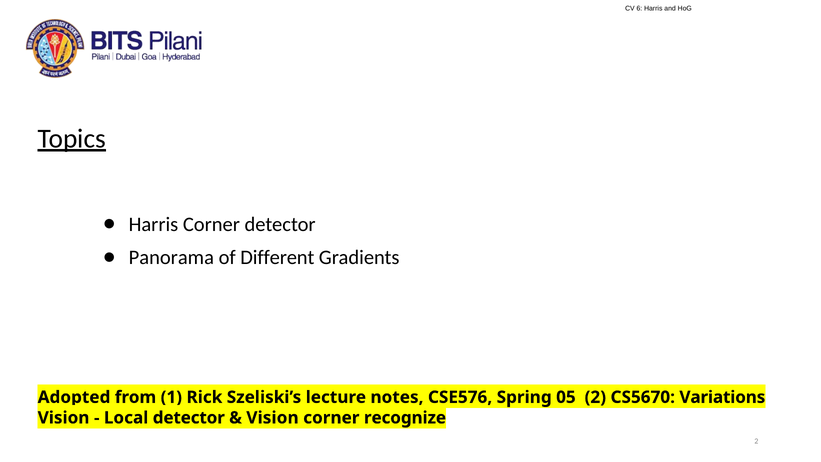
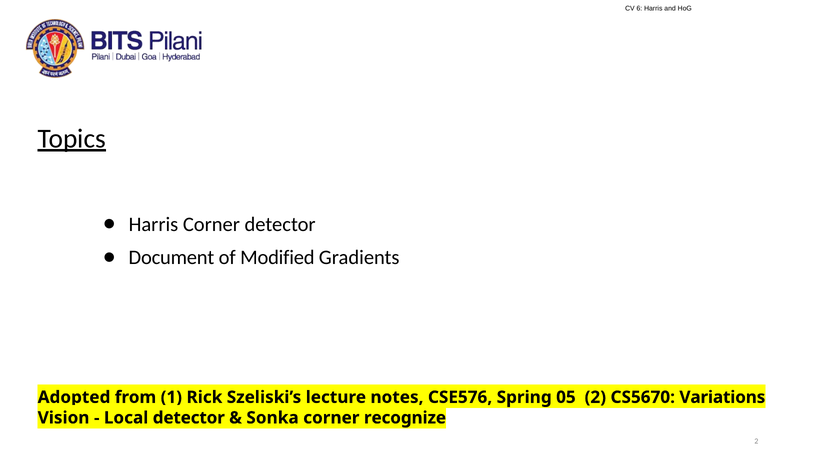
Panorama: Panorama -> Document
Different: Different -> Modified
Vision at (272, 418): Vision -> Sonka
